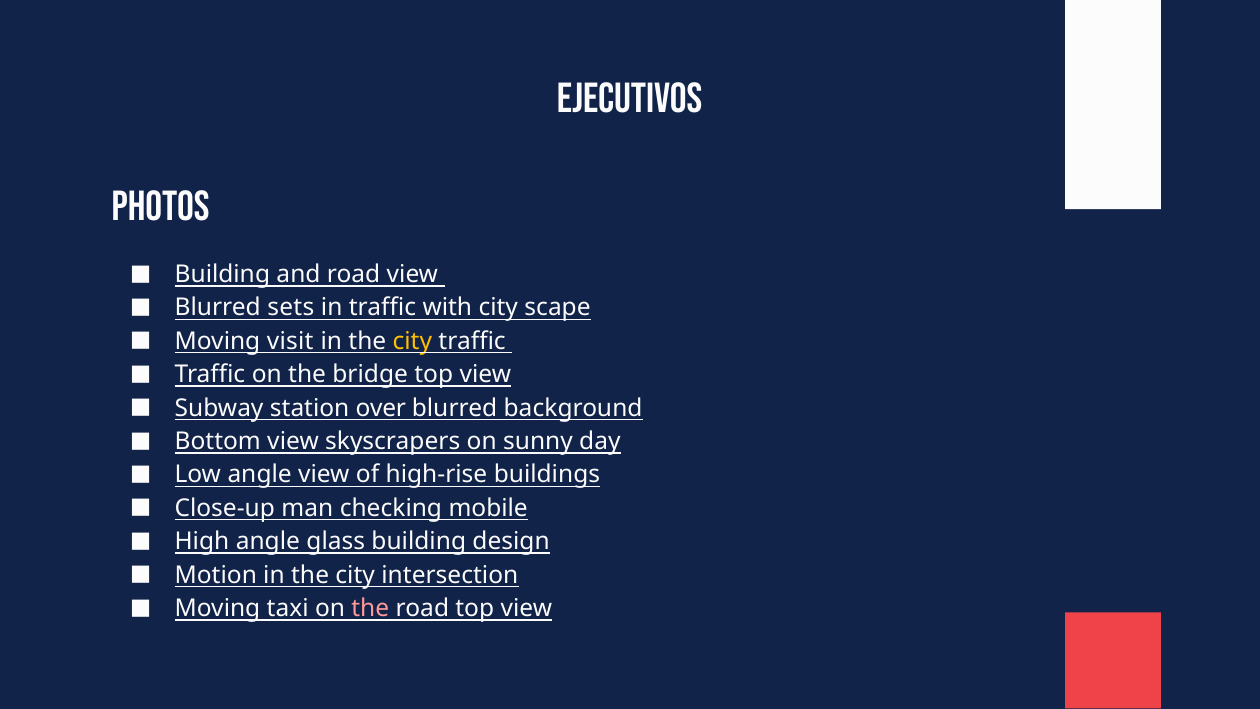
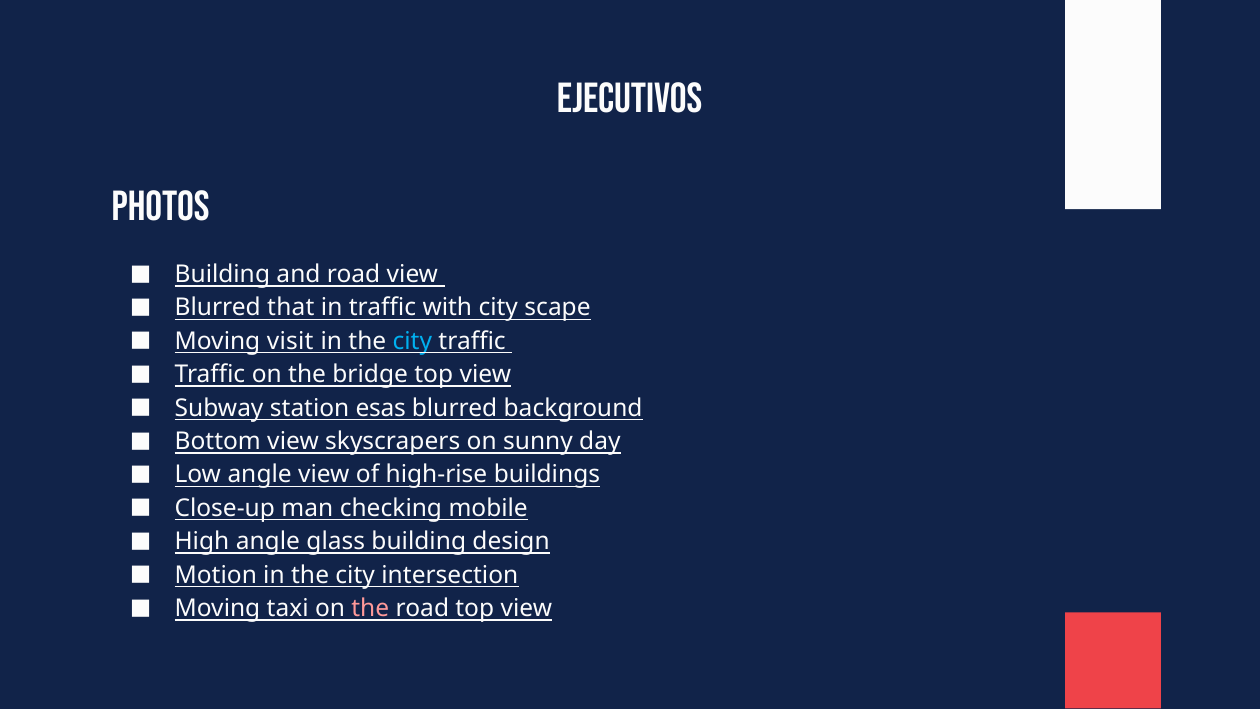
sets: sets -> that
city at (412, 341) colour: yellow -> light blue
over: over -> esas
